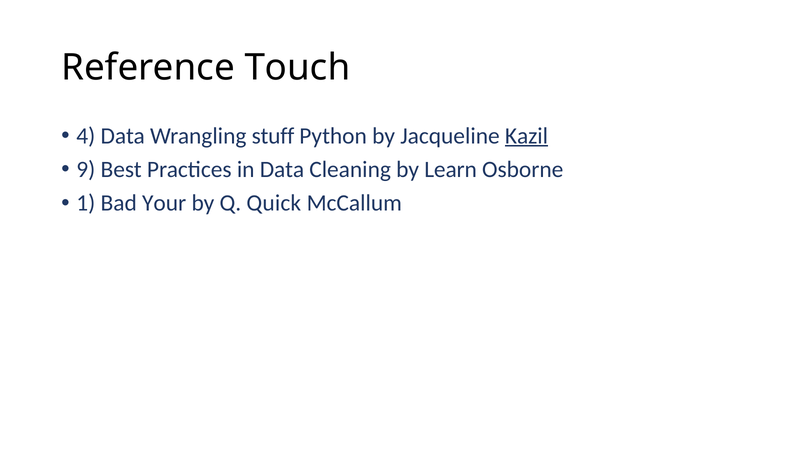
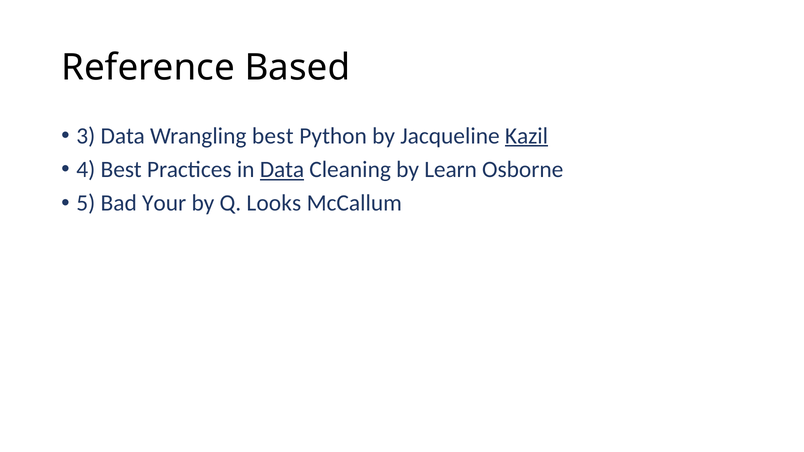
Touch: Touch -> Based
4: 4 -> 3
Wrangling stuff: stuff -> best
9: 9 -> 4
Data at (282, 170) underline: none -> present
1: 1 -> 5
Quick: Quick -> Looks
